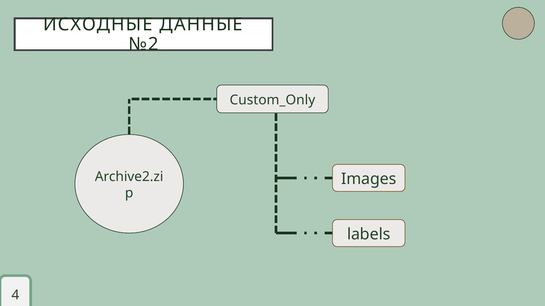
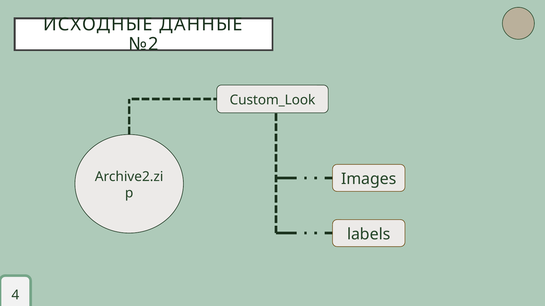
Custom_Only: Custom_Only -> Custom_Look
